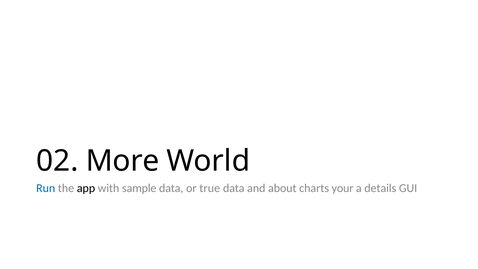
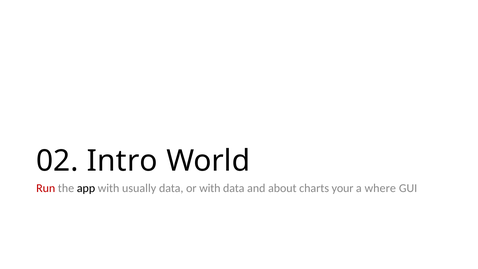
More: More -> Intro
Run colour: blue -> red
sample: sample -> usually
or true: true -> with
details: details -> where
